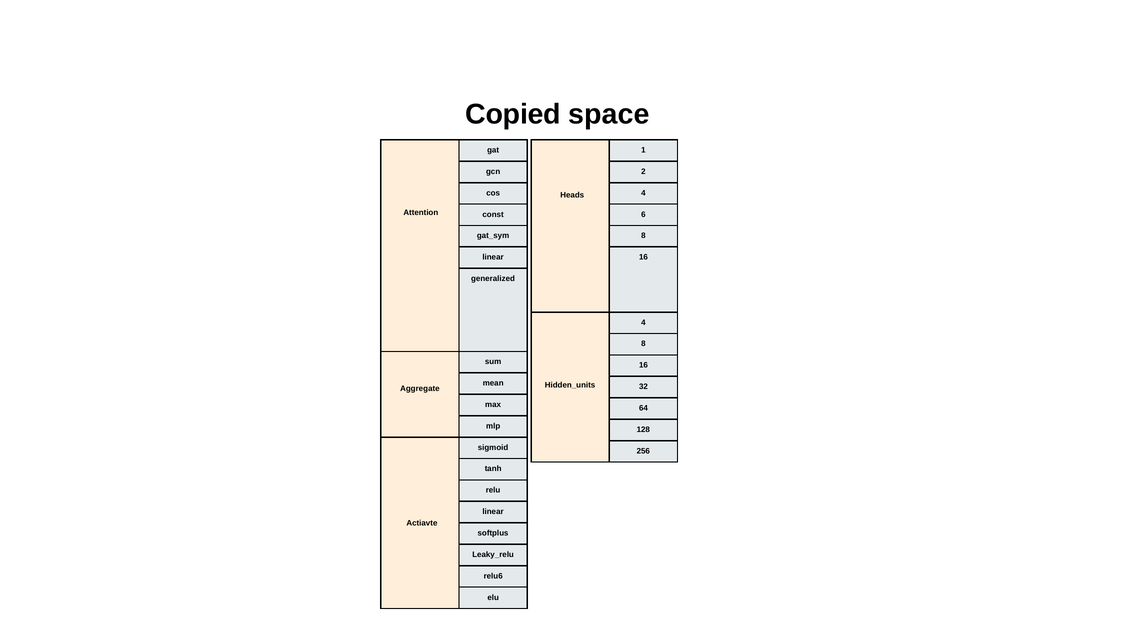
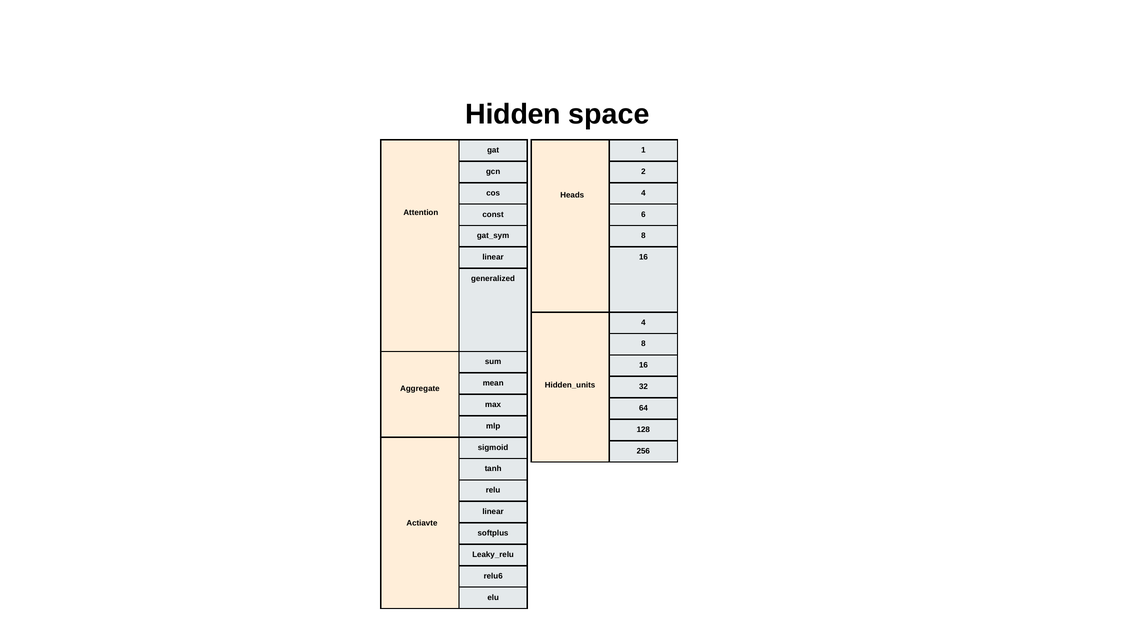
Copied: Copied -> Hidden
